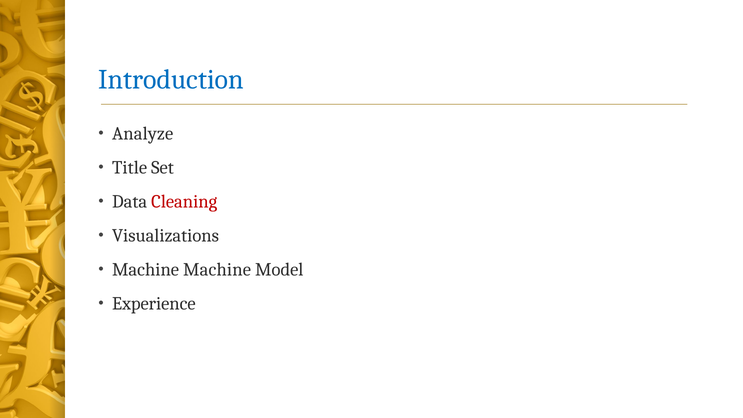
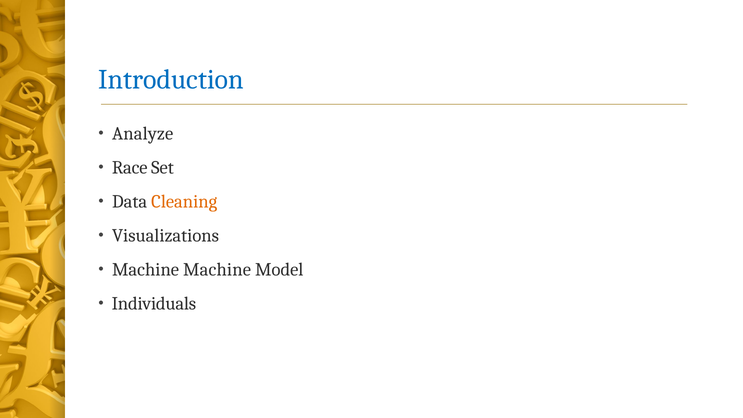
Title: Title -> Race
Cleaning colour: red -> orange
Experience: Experience -> Individuals
